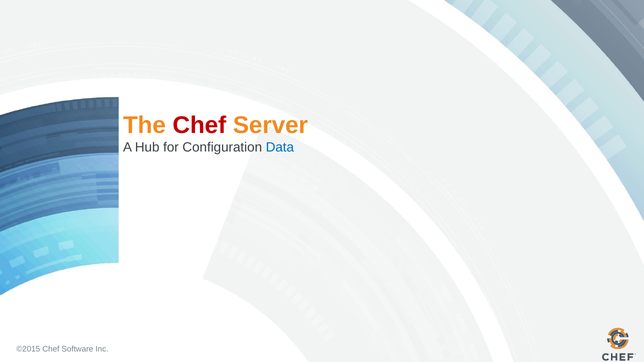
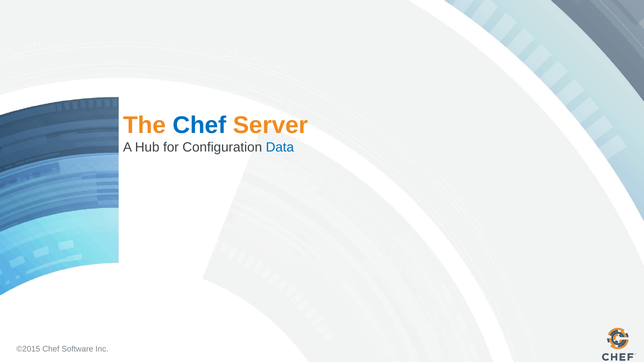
Chef at (199, 125) colour: red -> blue
